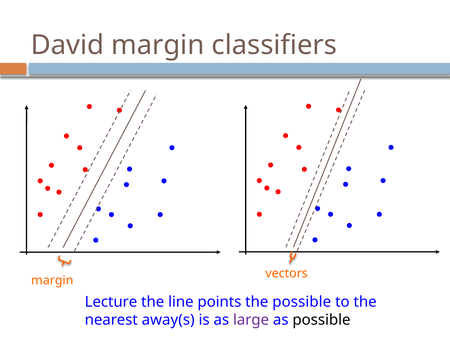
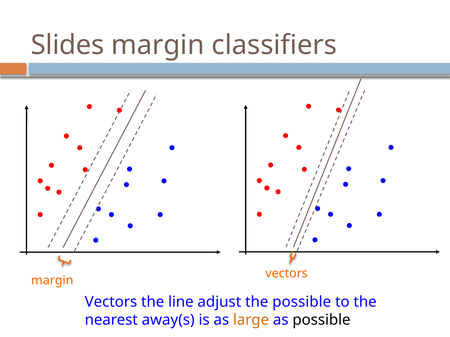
David: David -> Slides
Lecture at (111, 302): Lecture -> Vectors
points: points -> adjust
large colour: purple -> orange
